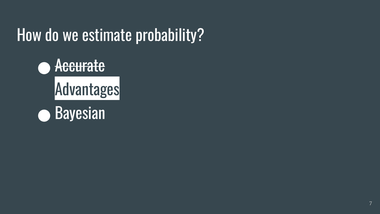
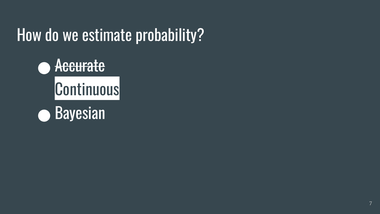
Advantages: Advantages -> Continuous
